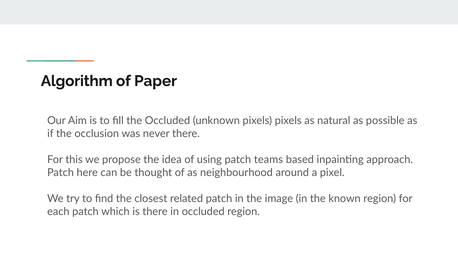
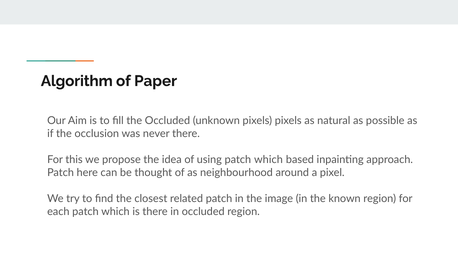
using patch teams: teams -> which
